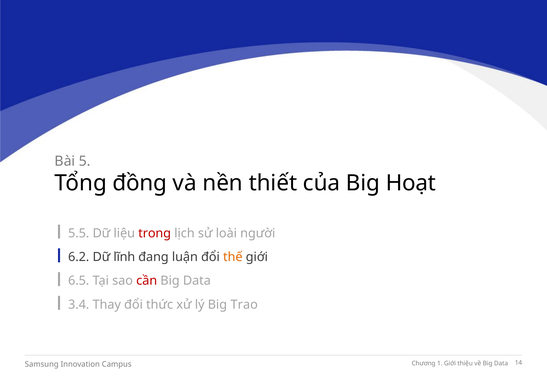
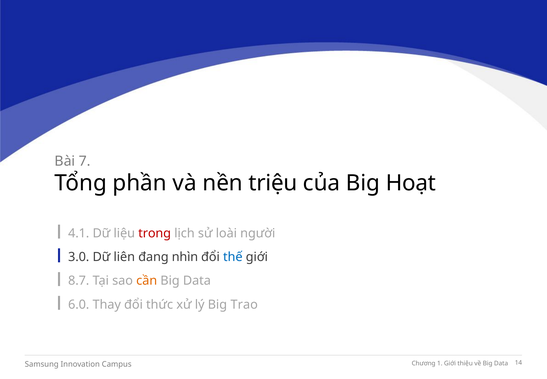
5: 5 -> 7
đồng: đồng -> phần
thiết: thiết -> triệu
5.5: 5.5 -> 4.1
6.2: 6.2 -> 3.0
lĩnh: lĩnh -> liên
luận: luận -> nhìn
thế colour: orange -> blue
6.5: 6.5 -> 8.7
cần colour: red -> orange
3.4: 3.4 -> 6.0
